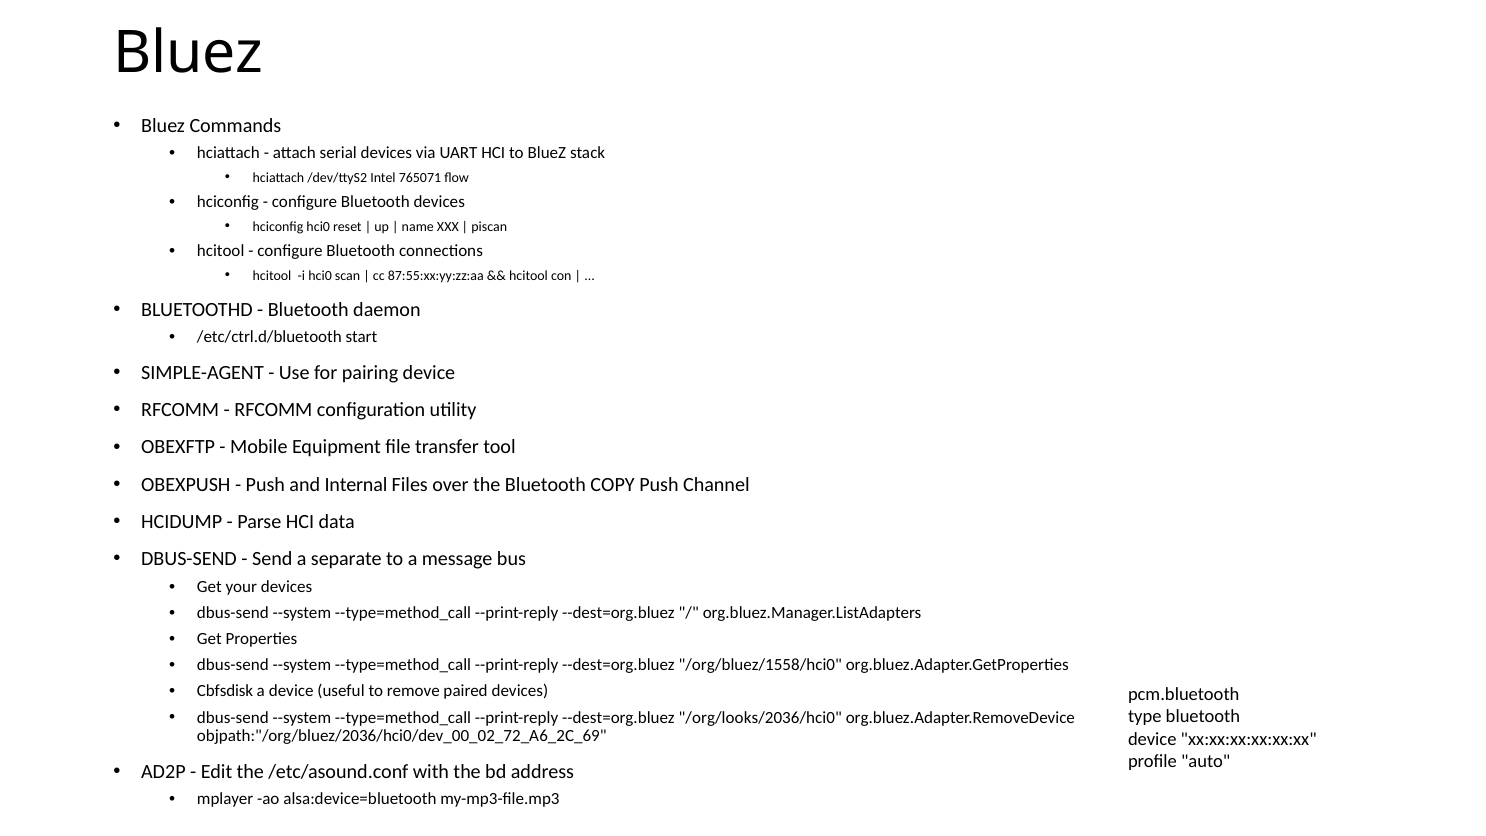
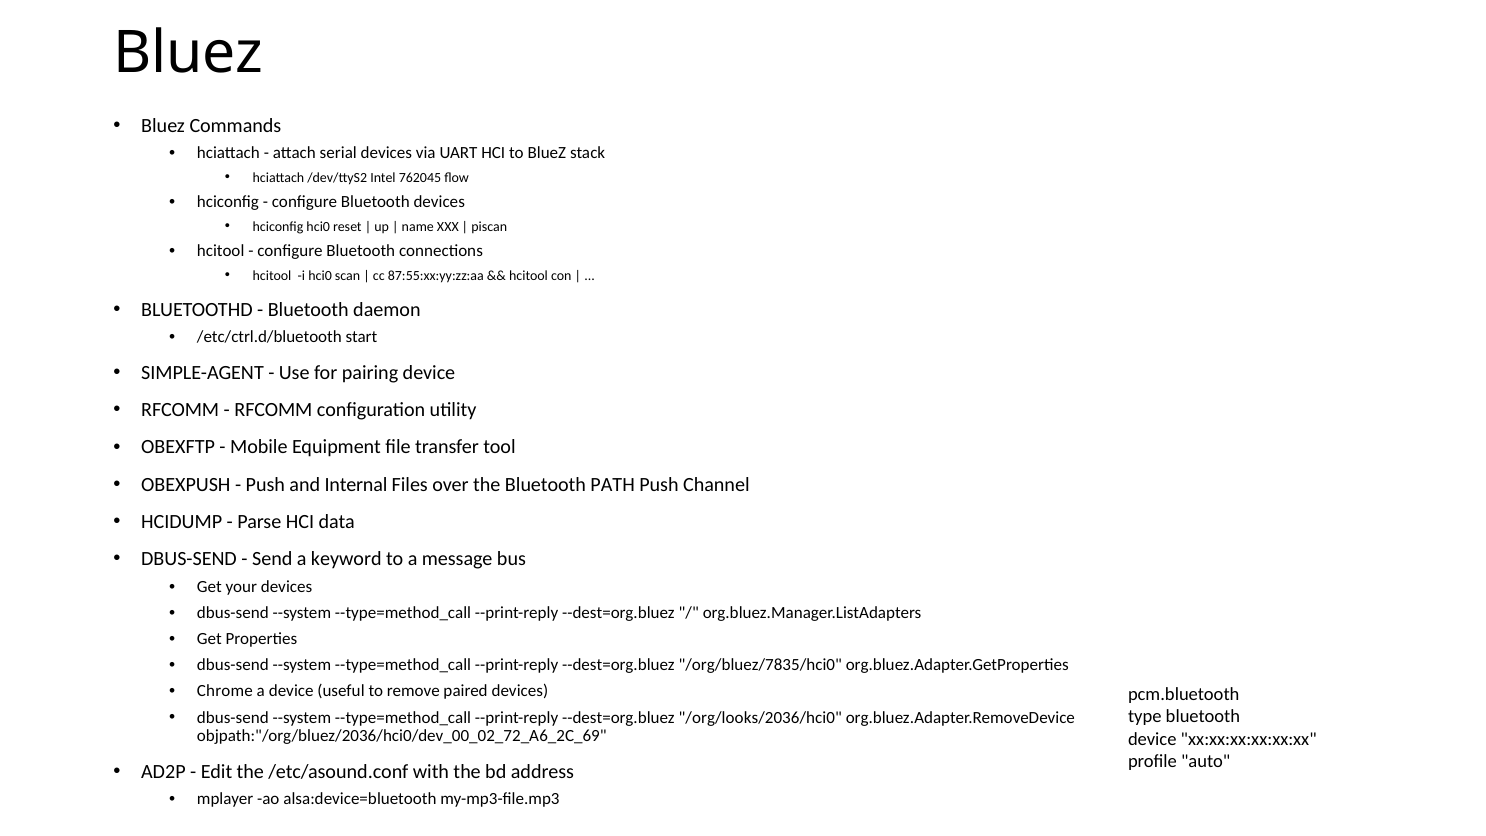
765071: 765071 -> 762045
COPY: COPY -> PATH
separate: separate -> keyword
/org/bluez/1558/hci0: /org/bluez/1558/hci0 -> /org/bluez/7835/hci0
Cbfsdisk: Cbfsdisk -> Chrome
